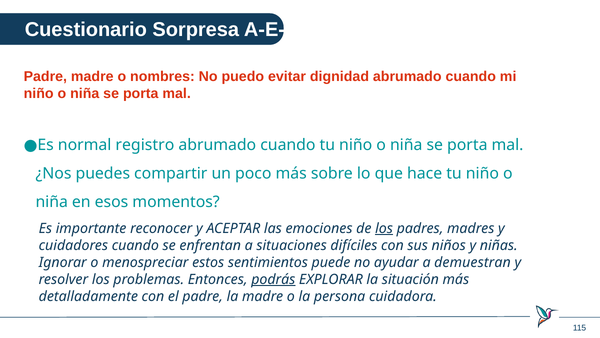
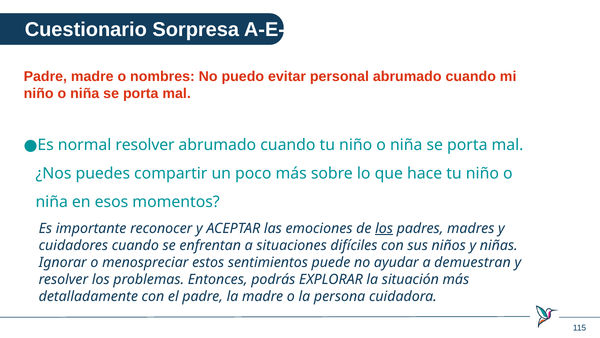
dignidad: dignidad -> personal
normal registro: registro -> resolver
podrás underline: present -> none
